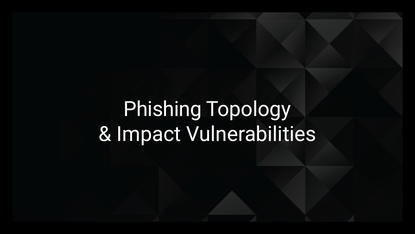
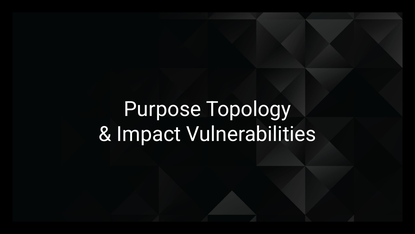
Phishing: Phishing -> Purpose
